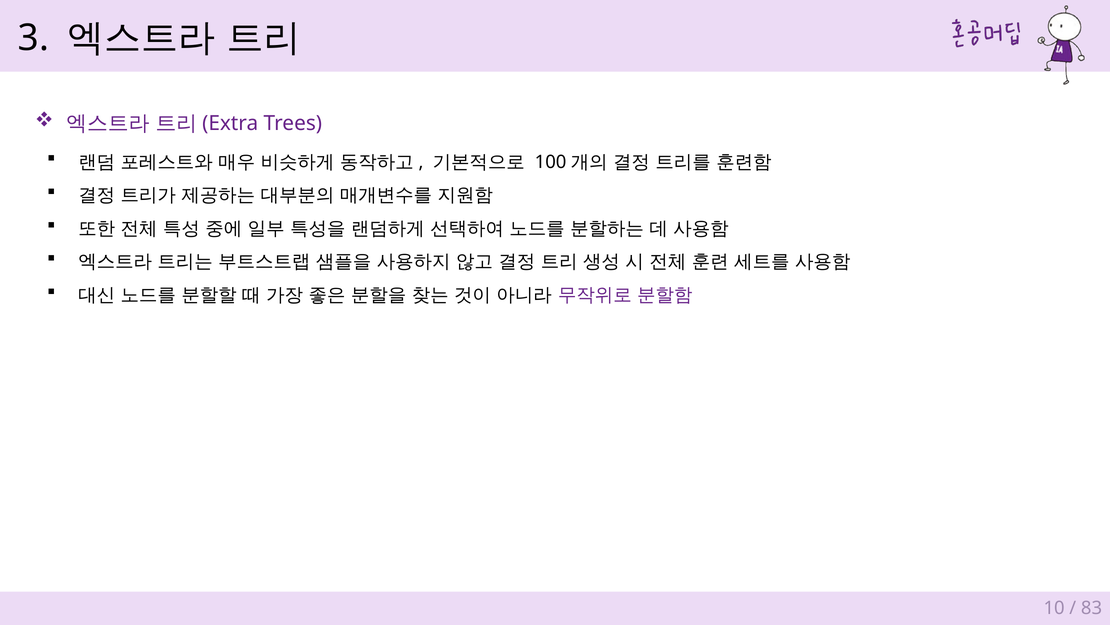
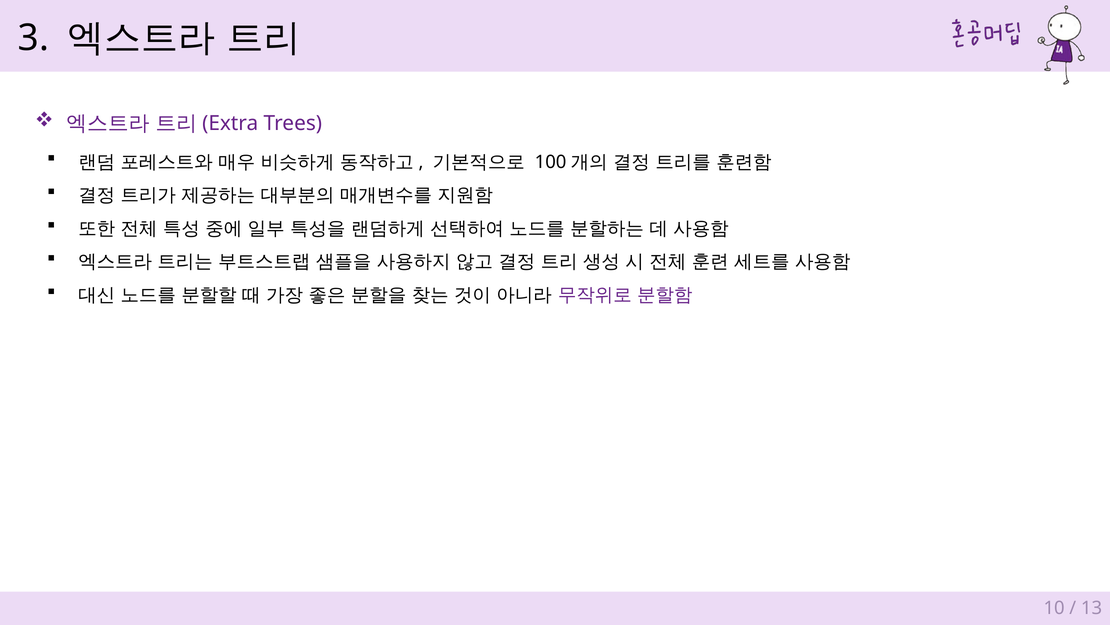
83: 83 -> 13
